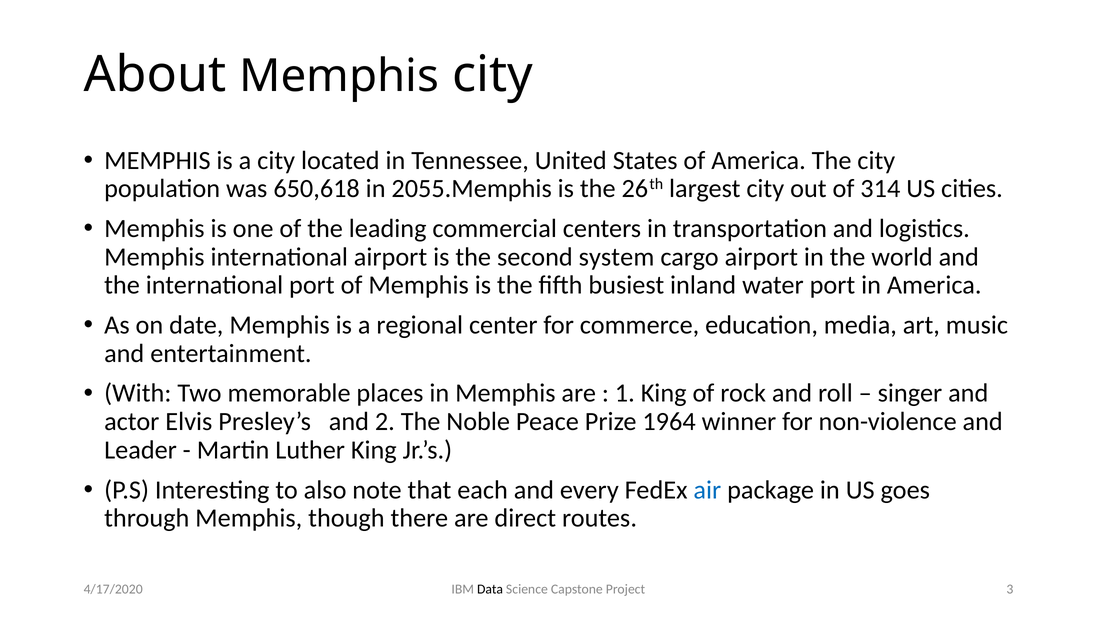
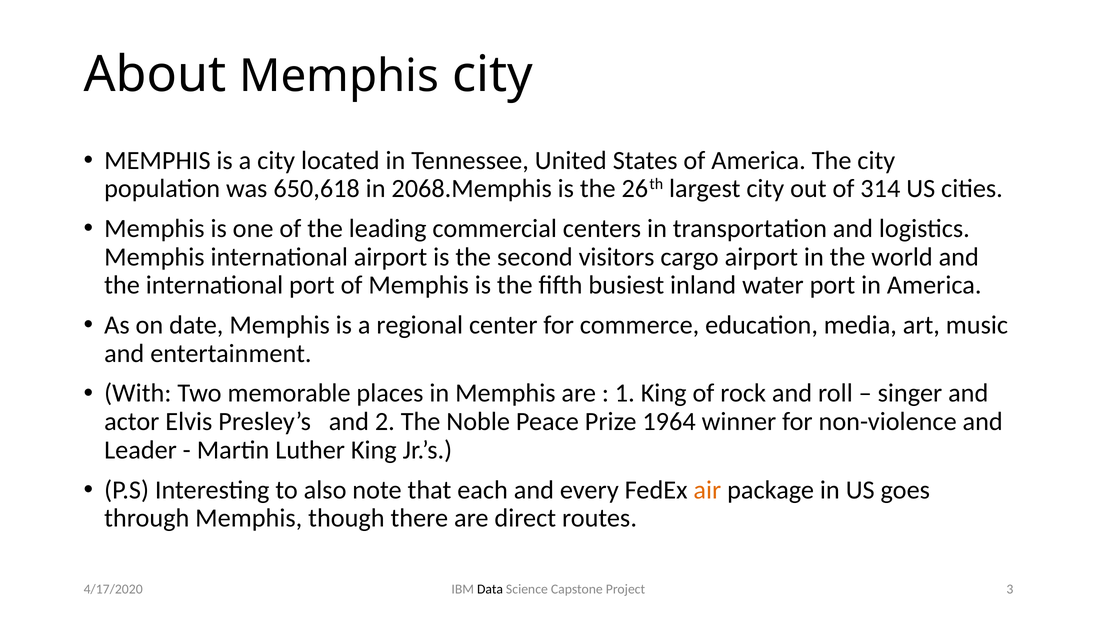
2055.Memphis: 2055.Memphis -> 2068.Memphis
system: system -> visitors
air colour: blue -> orange
